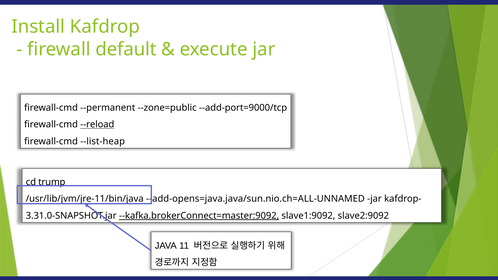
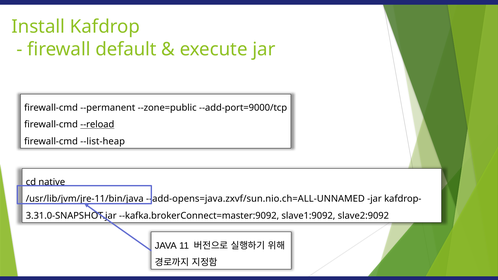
trump: trump -> native
--add-opens=java.java/sun.nio.ch=ALL-UNNAMED: --add-opens=java.java/sun.nio.ch=ALL-UNNAMED -> --add-opens=java.zxvf/sun.nio.ch=ALL-UNNAMED
--kafka.brokerConnect=master:9092 underline: present -> none
